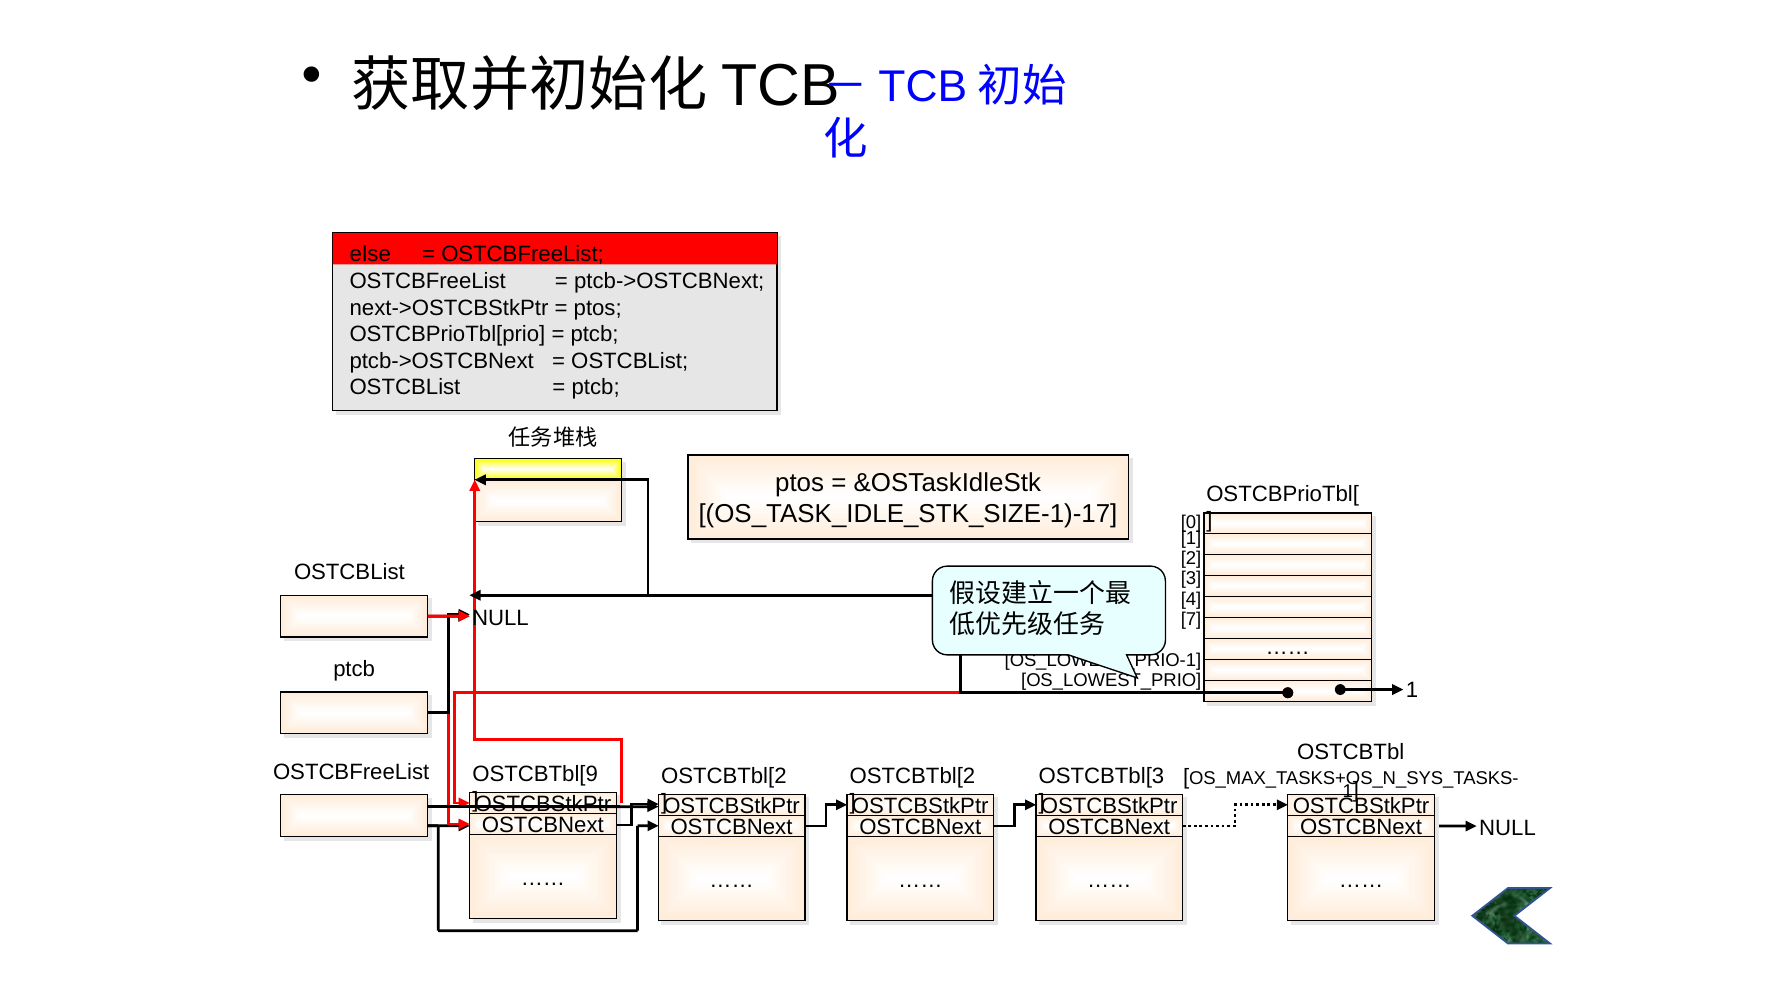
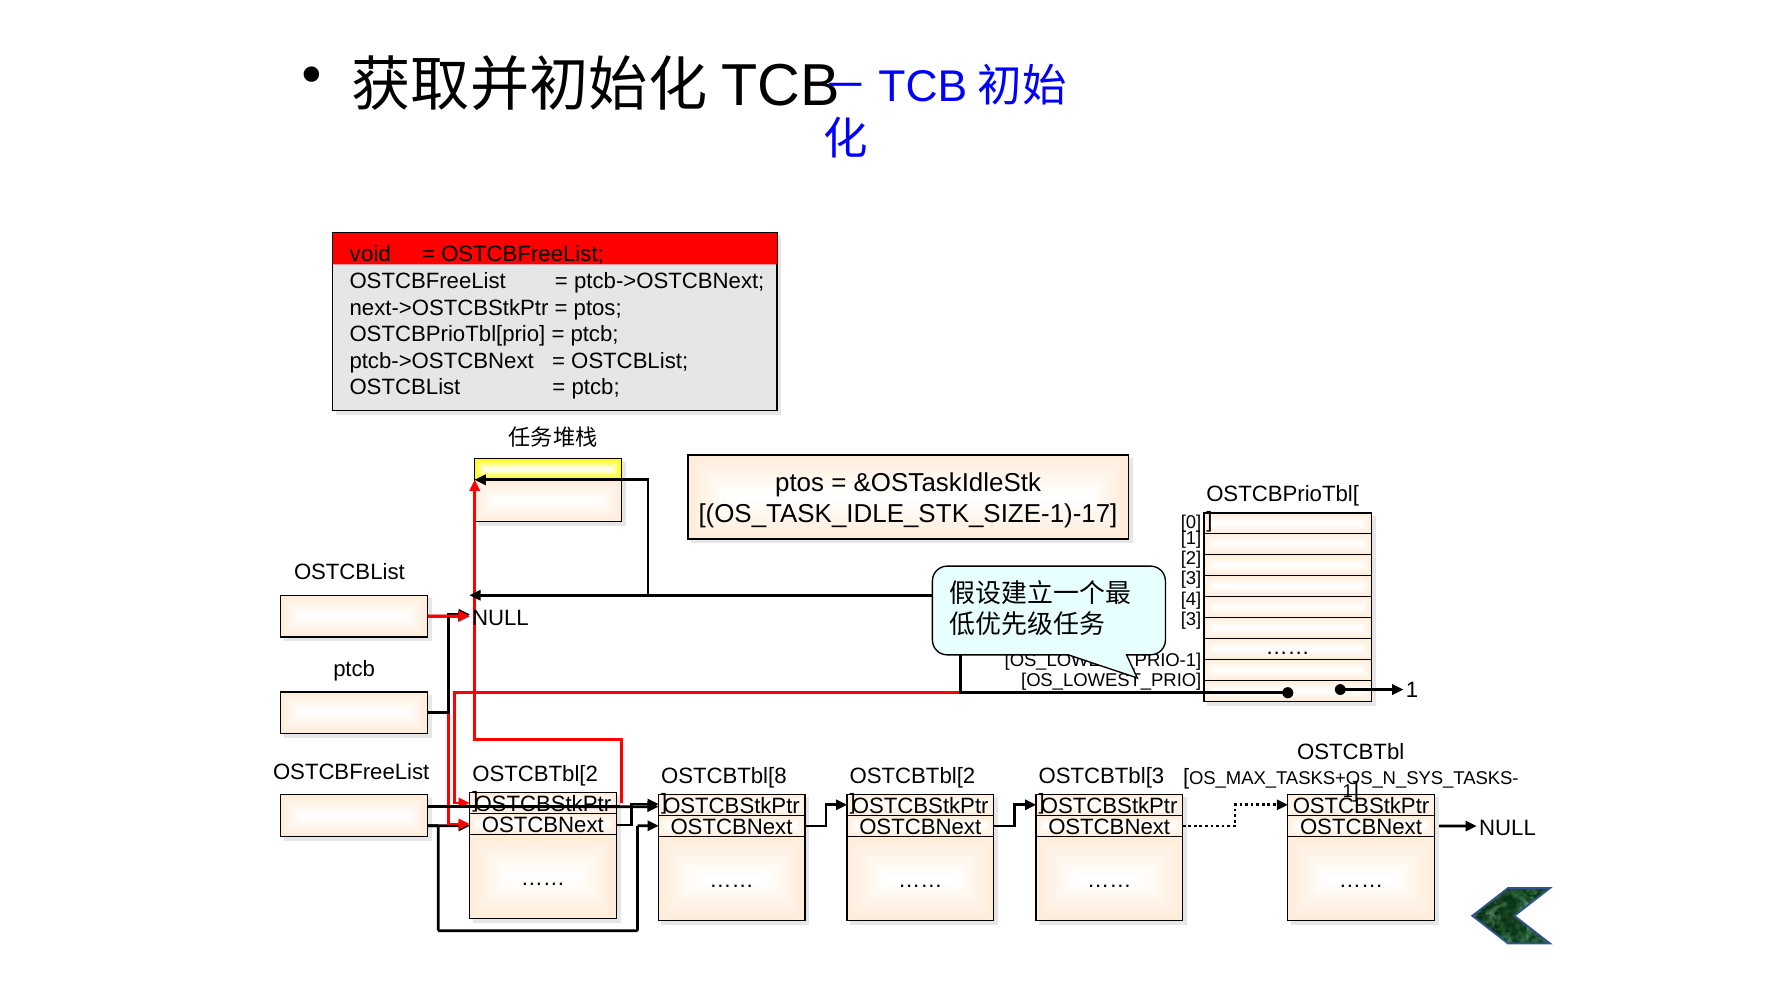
else: else -> void
7 at (1191, 619): 7 -> 3
OSTCBTbl[9 at (535, 774): OSTCBTbl[9 -> OSTCBTbl[2
OSTCBTbl[2 at (724, 776): OSTCBTbl[2 -> OSTCBTbl[8
